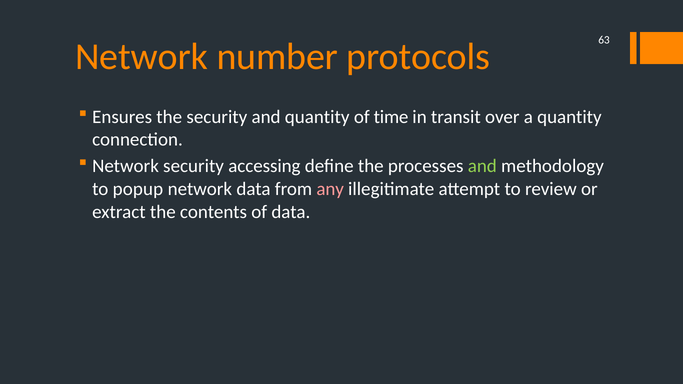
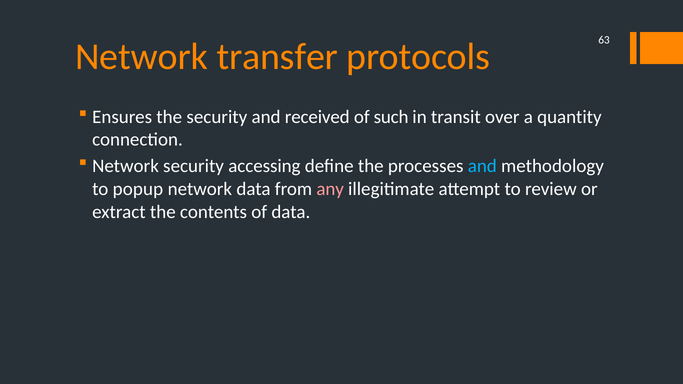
number: number -> transfer
and quantity: quantity -> received
time: time -> such
and at (482, 166) colour: light green -> light blue
